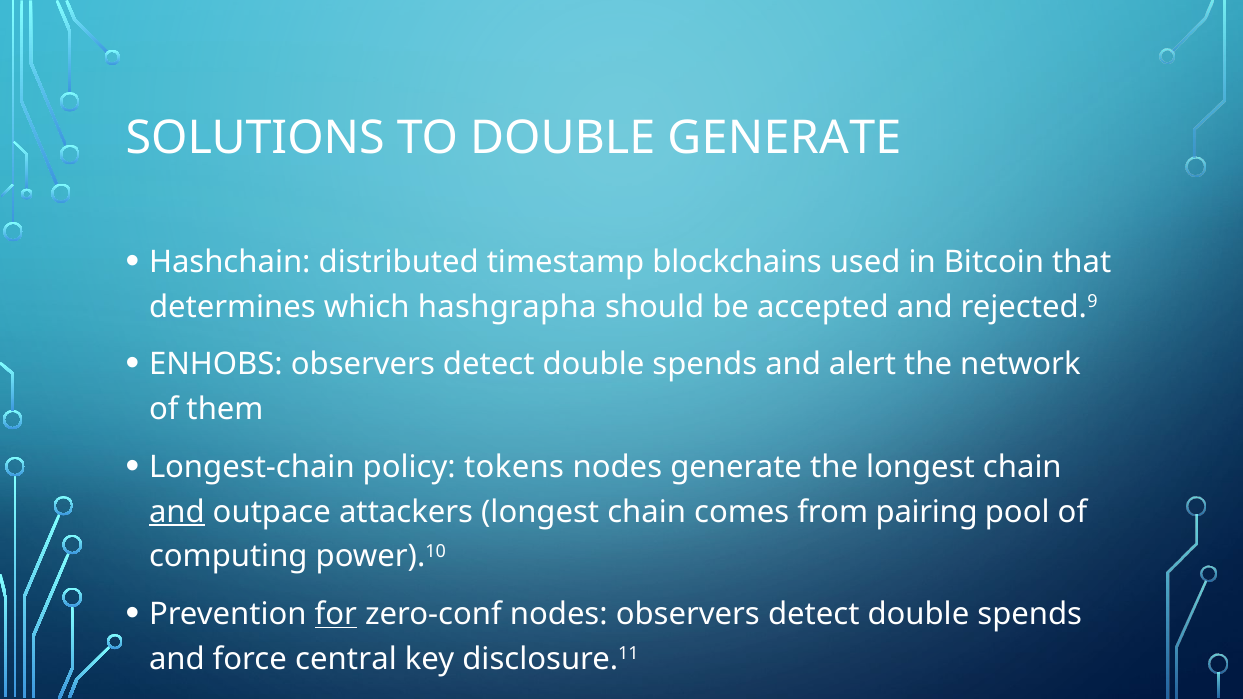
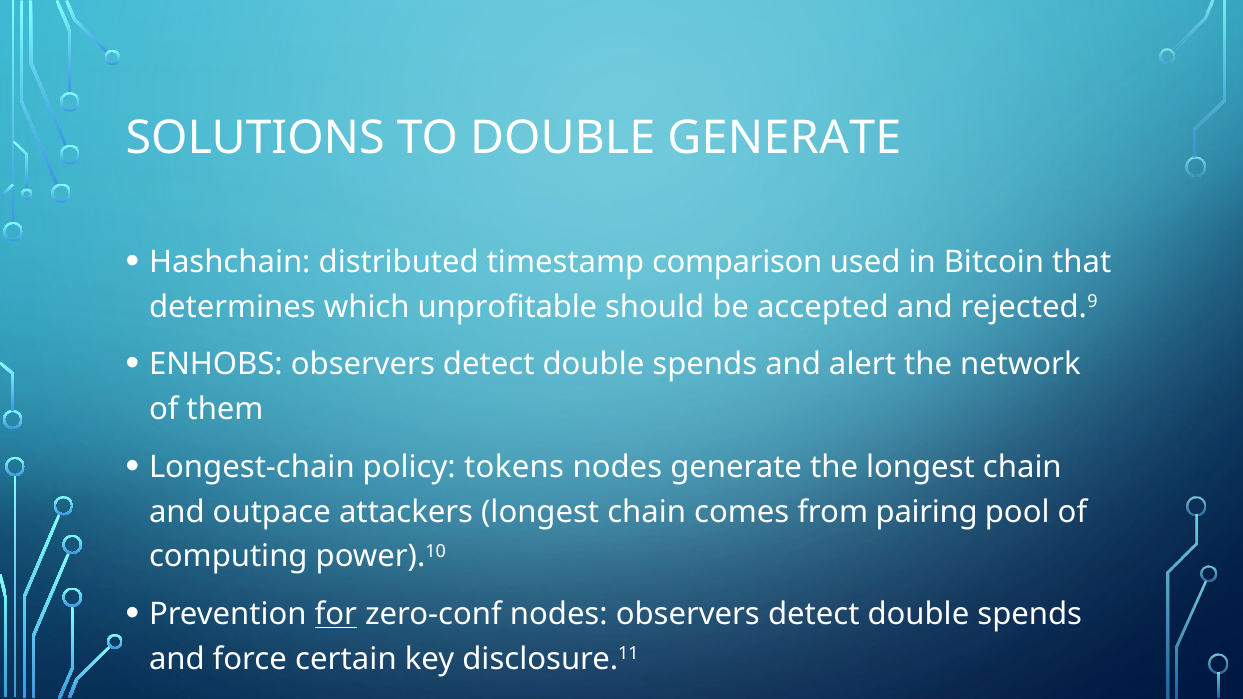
blockchains: blockchains -> comparison
hashgrapha: hashgrapha -> unprofitable
and at (177, 512) underline: present -> none
central: central -> certain
